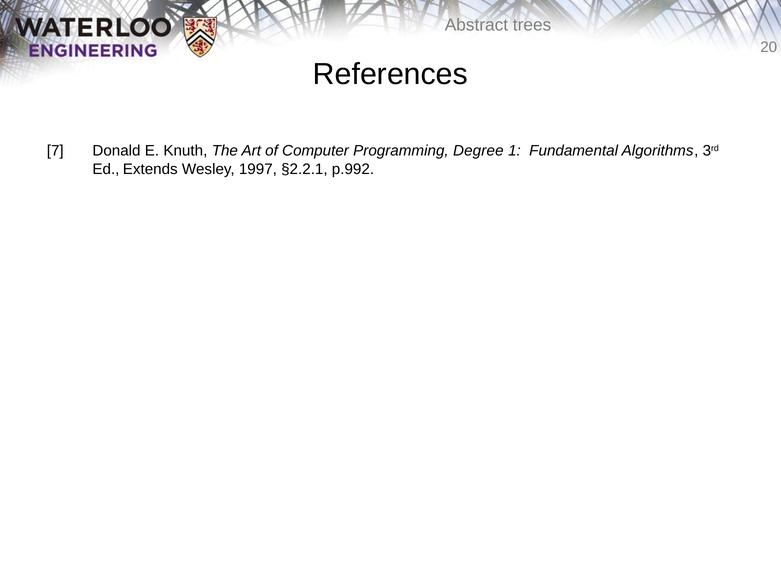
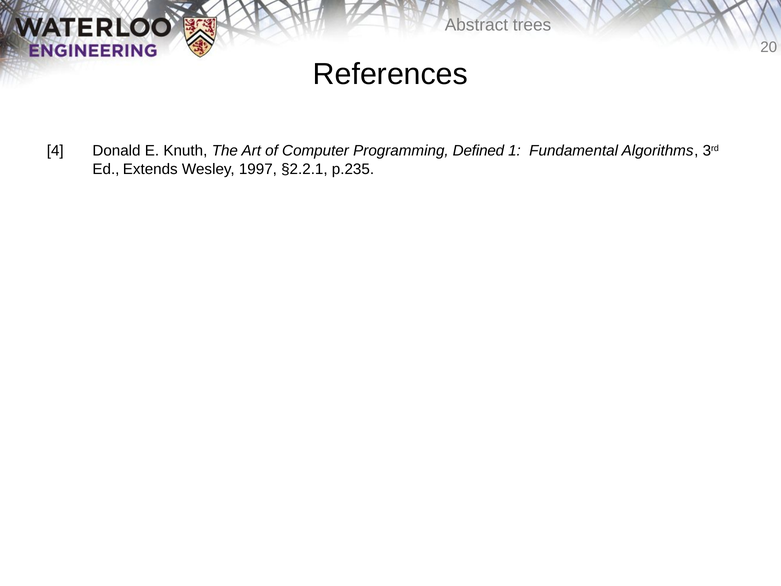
7: 7 -> 4
Degree: Degree -> Defined
p.992: p.992 -> p.235
